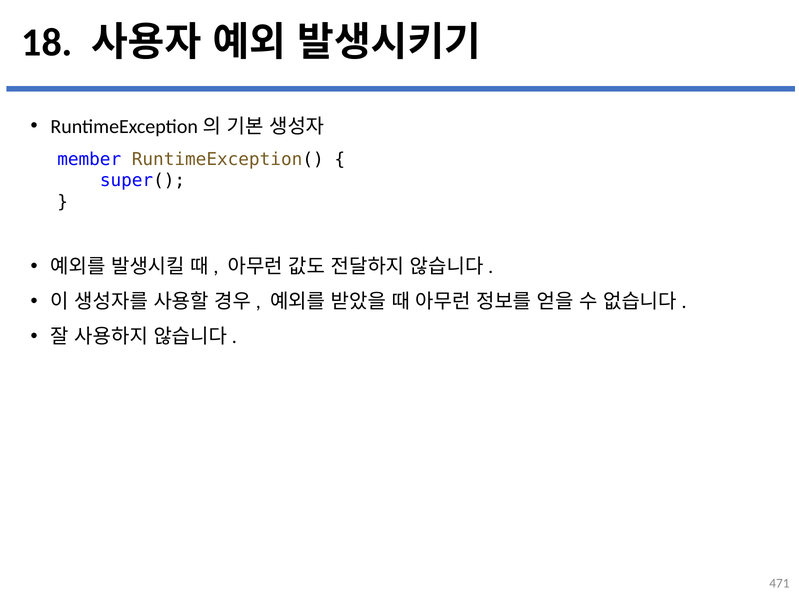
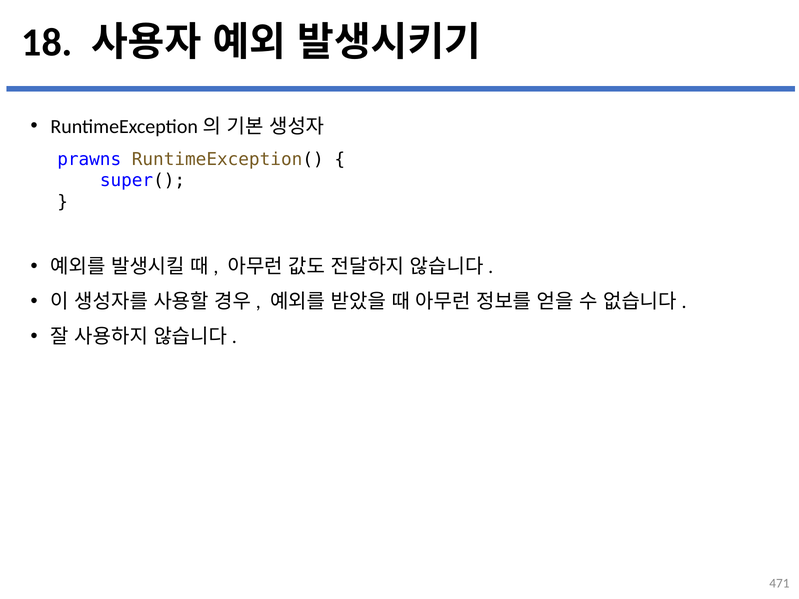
member: member -> prawns
